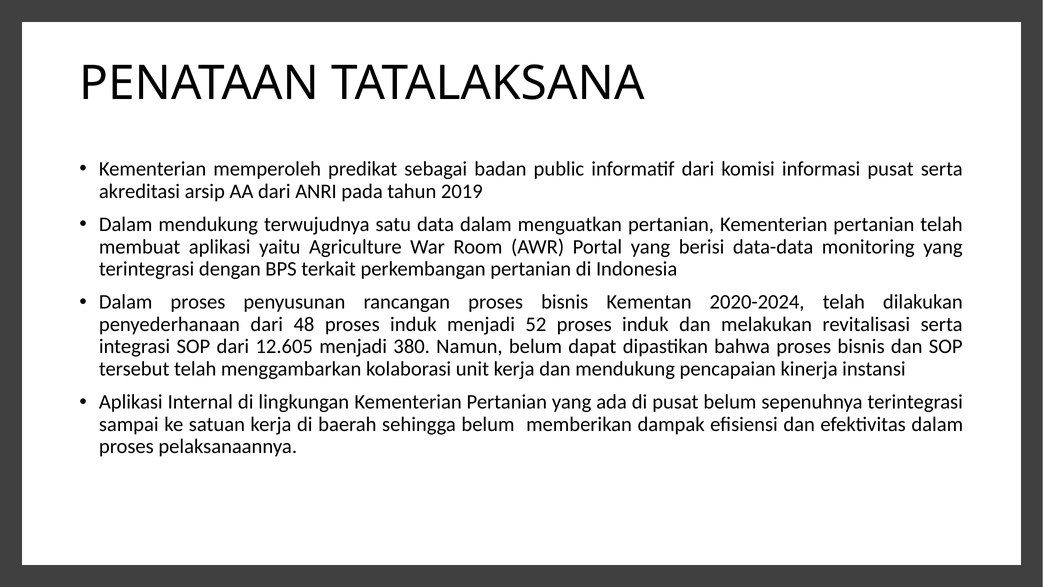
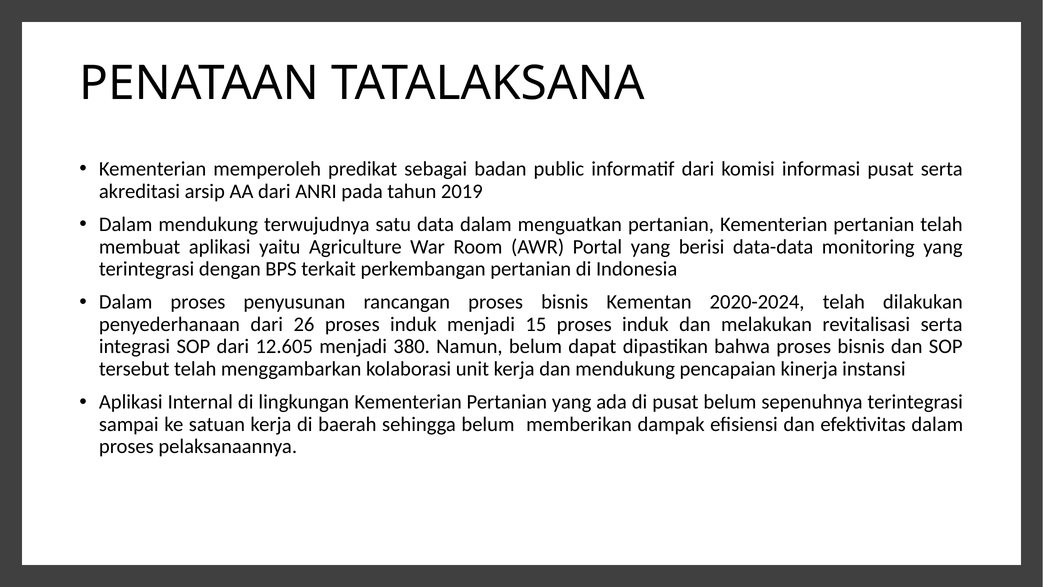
48: 48 -> 26
52: 52 -> 15
